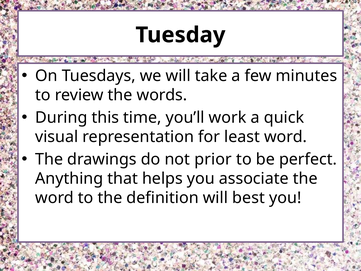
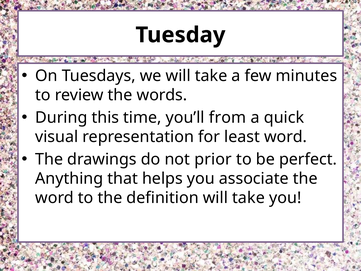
work: work -> from
definition will best: best -> take
